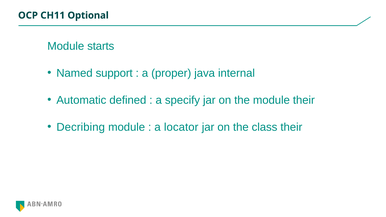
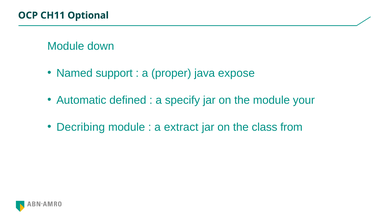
starts: starts -> down
internal: internal -> expose
module their: their -> your
locator: locator -> extract
class their: their -> from
